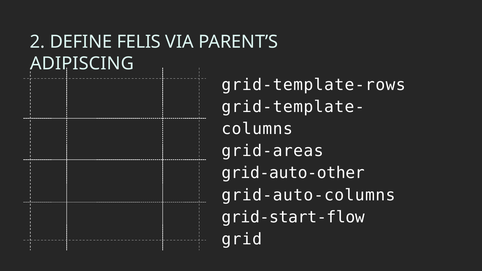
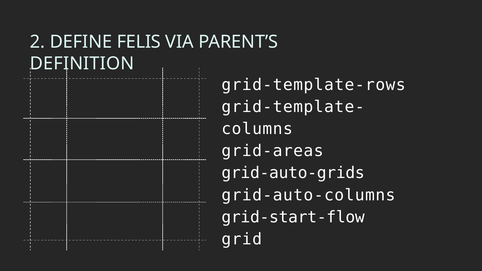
ADIPISCING: ADIPISCING -> DEFINITION
grid-auto-other: grid-auto-other -> grid-auto-grids
